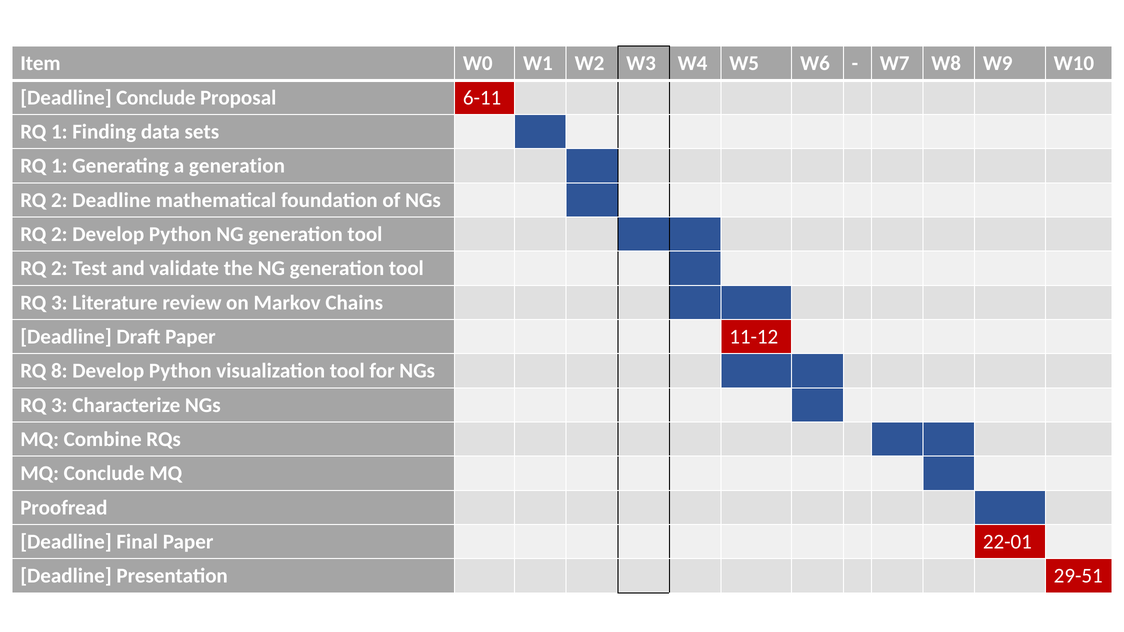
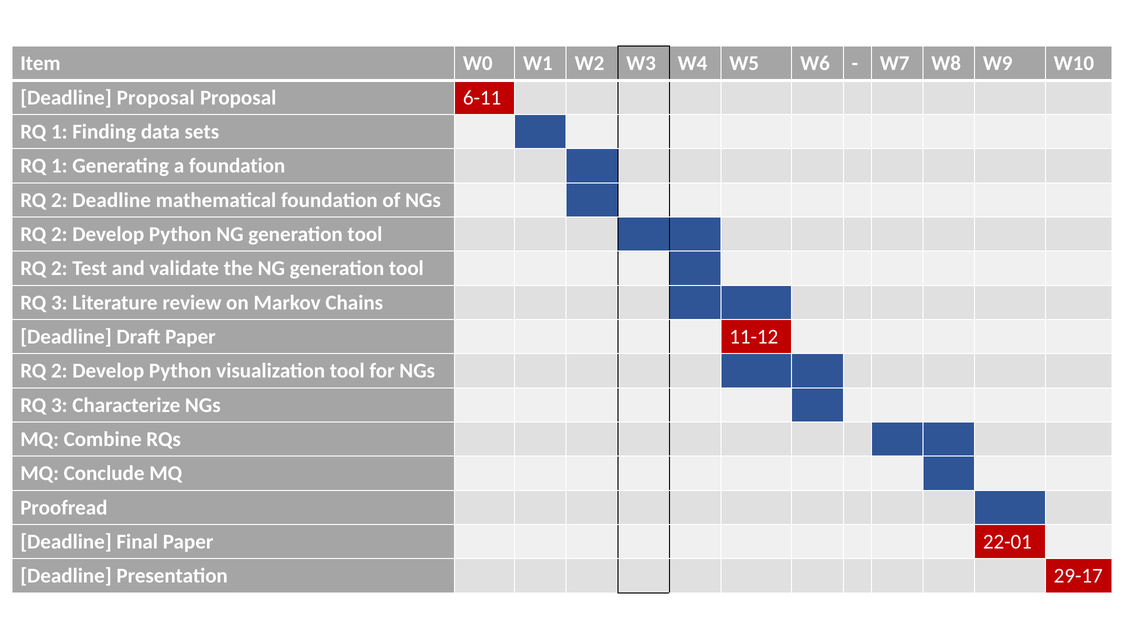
Deadline Conclude: Conclude -> Proposal
a generation: generation -> foundation
8 at (59, 371): 8 -> 2
29-51: 29-51 -> 29-17
